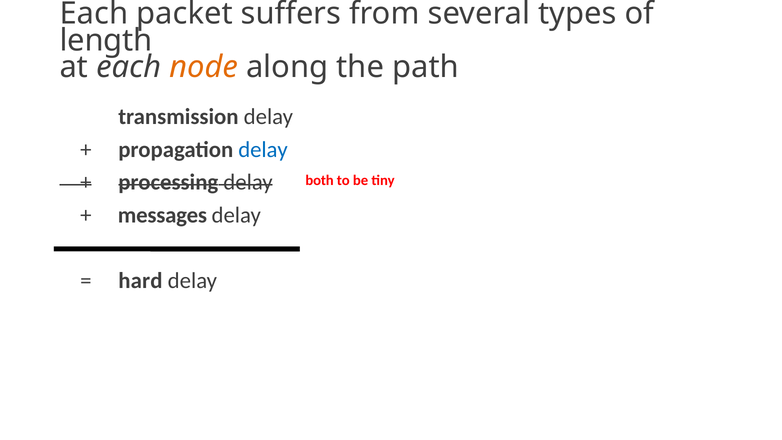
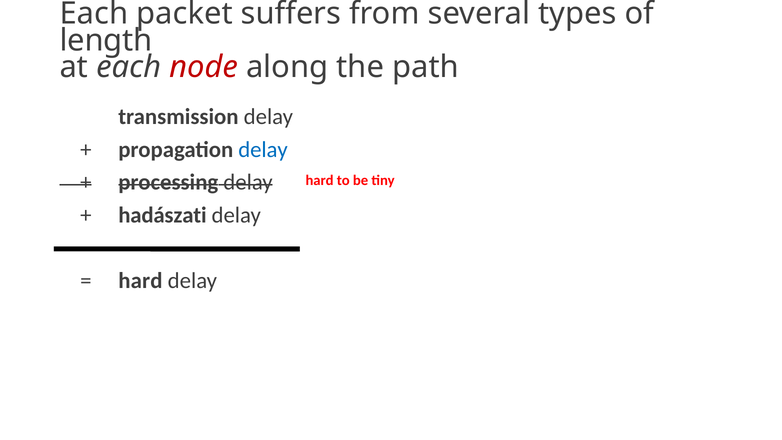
node colour: orange -> red
both at (320, 180): both -> hard
messages: messages -> hadászati
